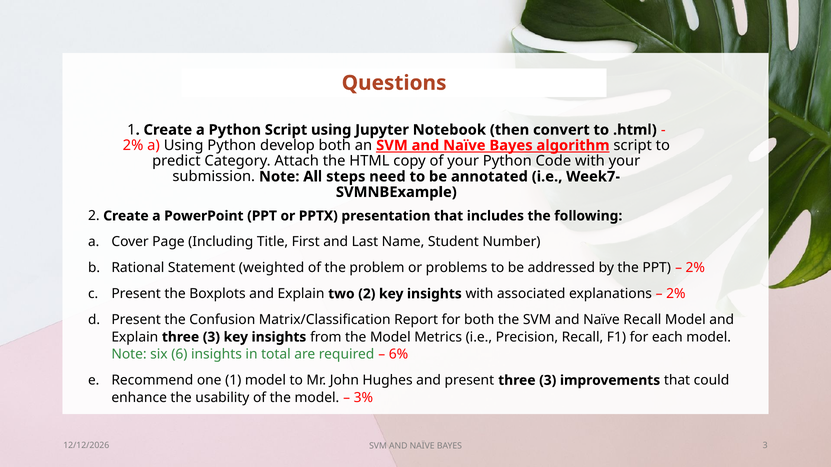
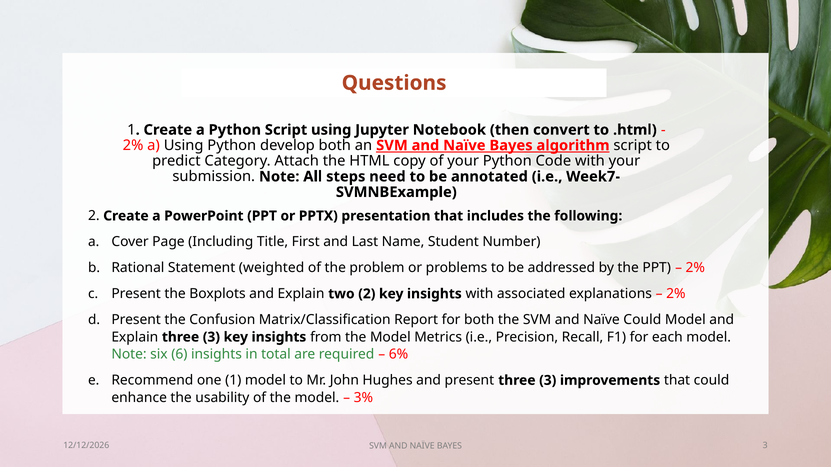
Naïve Recall: Recall -> Could
